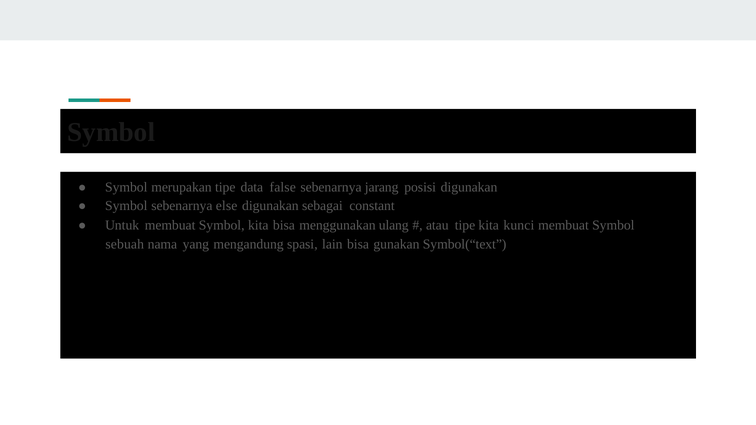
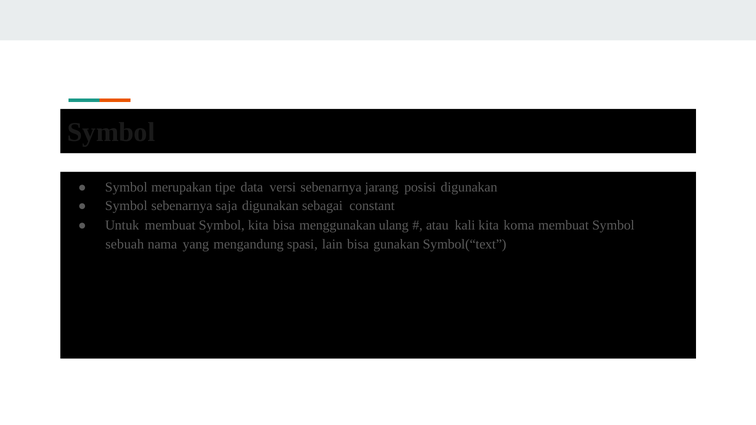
false: false -> versi
else: else -> saja
atau tipe: tipe -> kali
kunci: kunci -> koma
